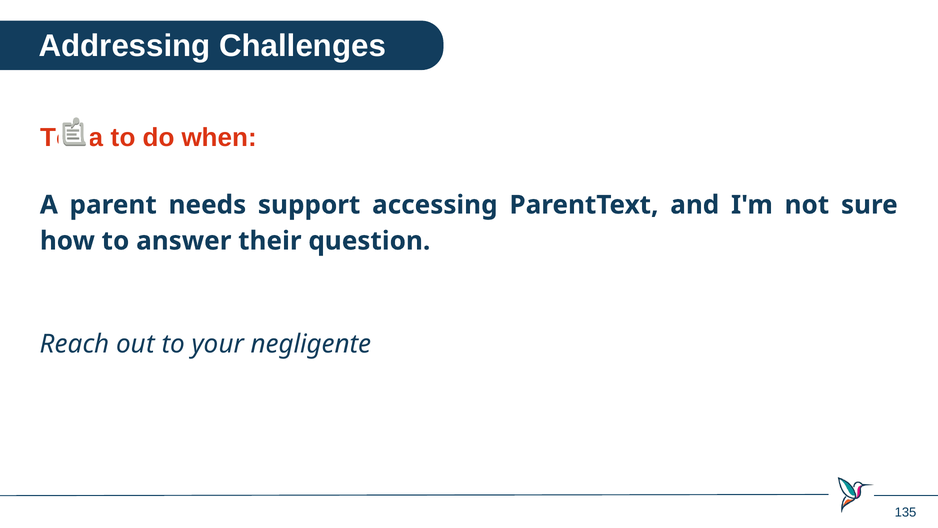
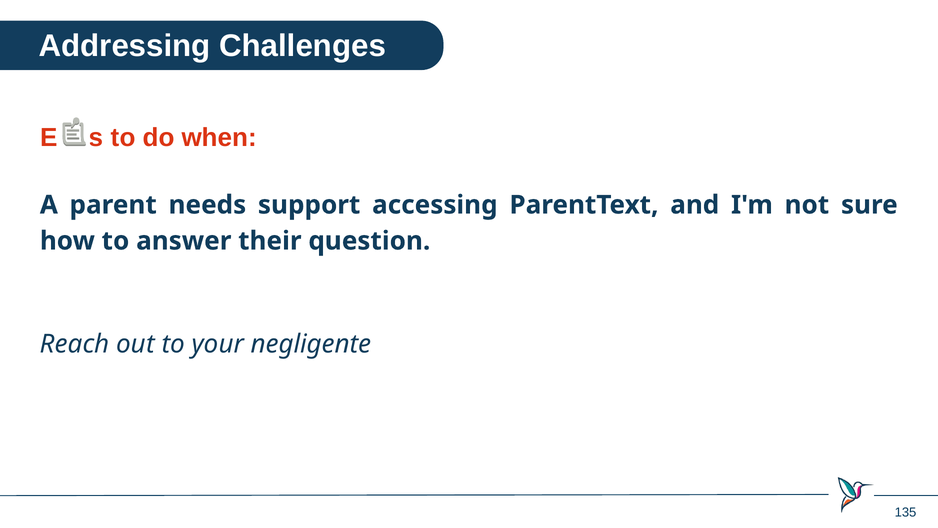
Toda: Toda -> Esos
